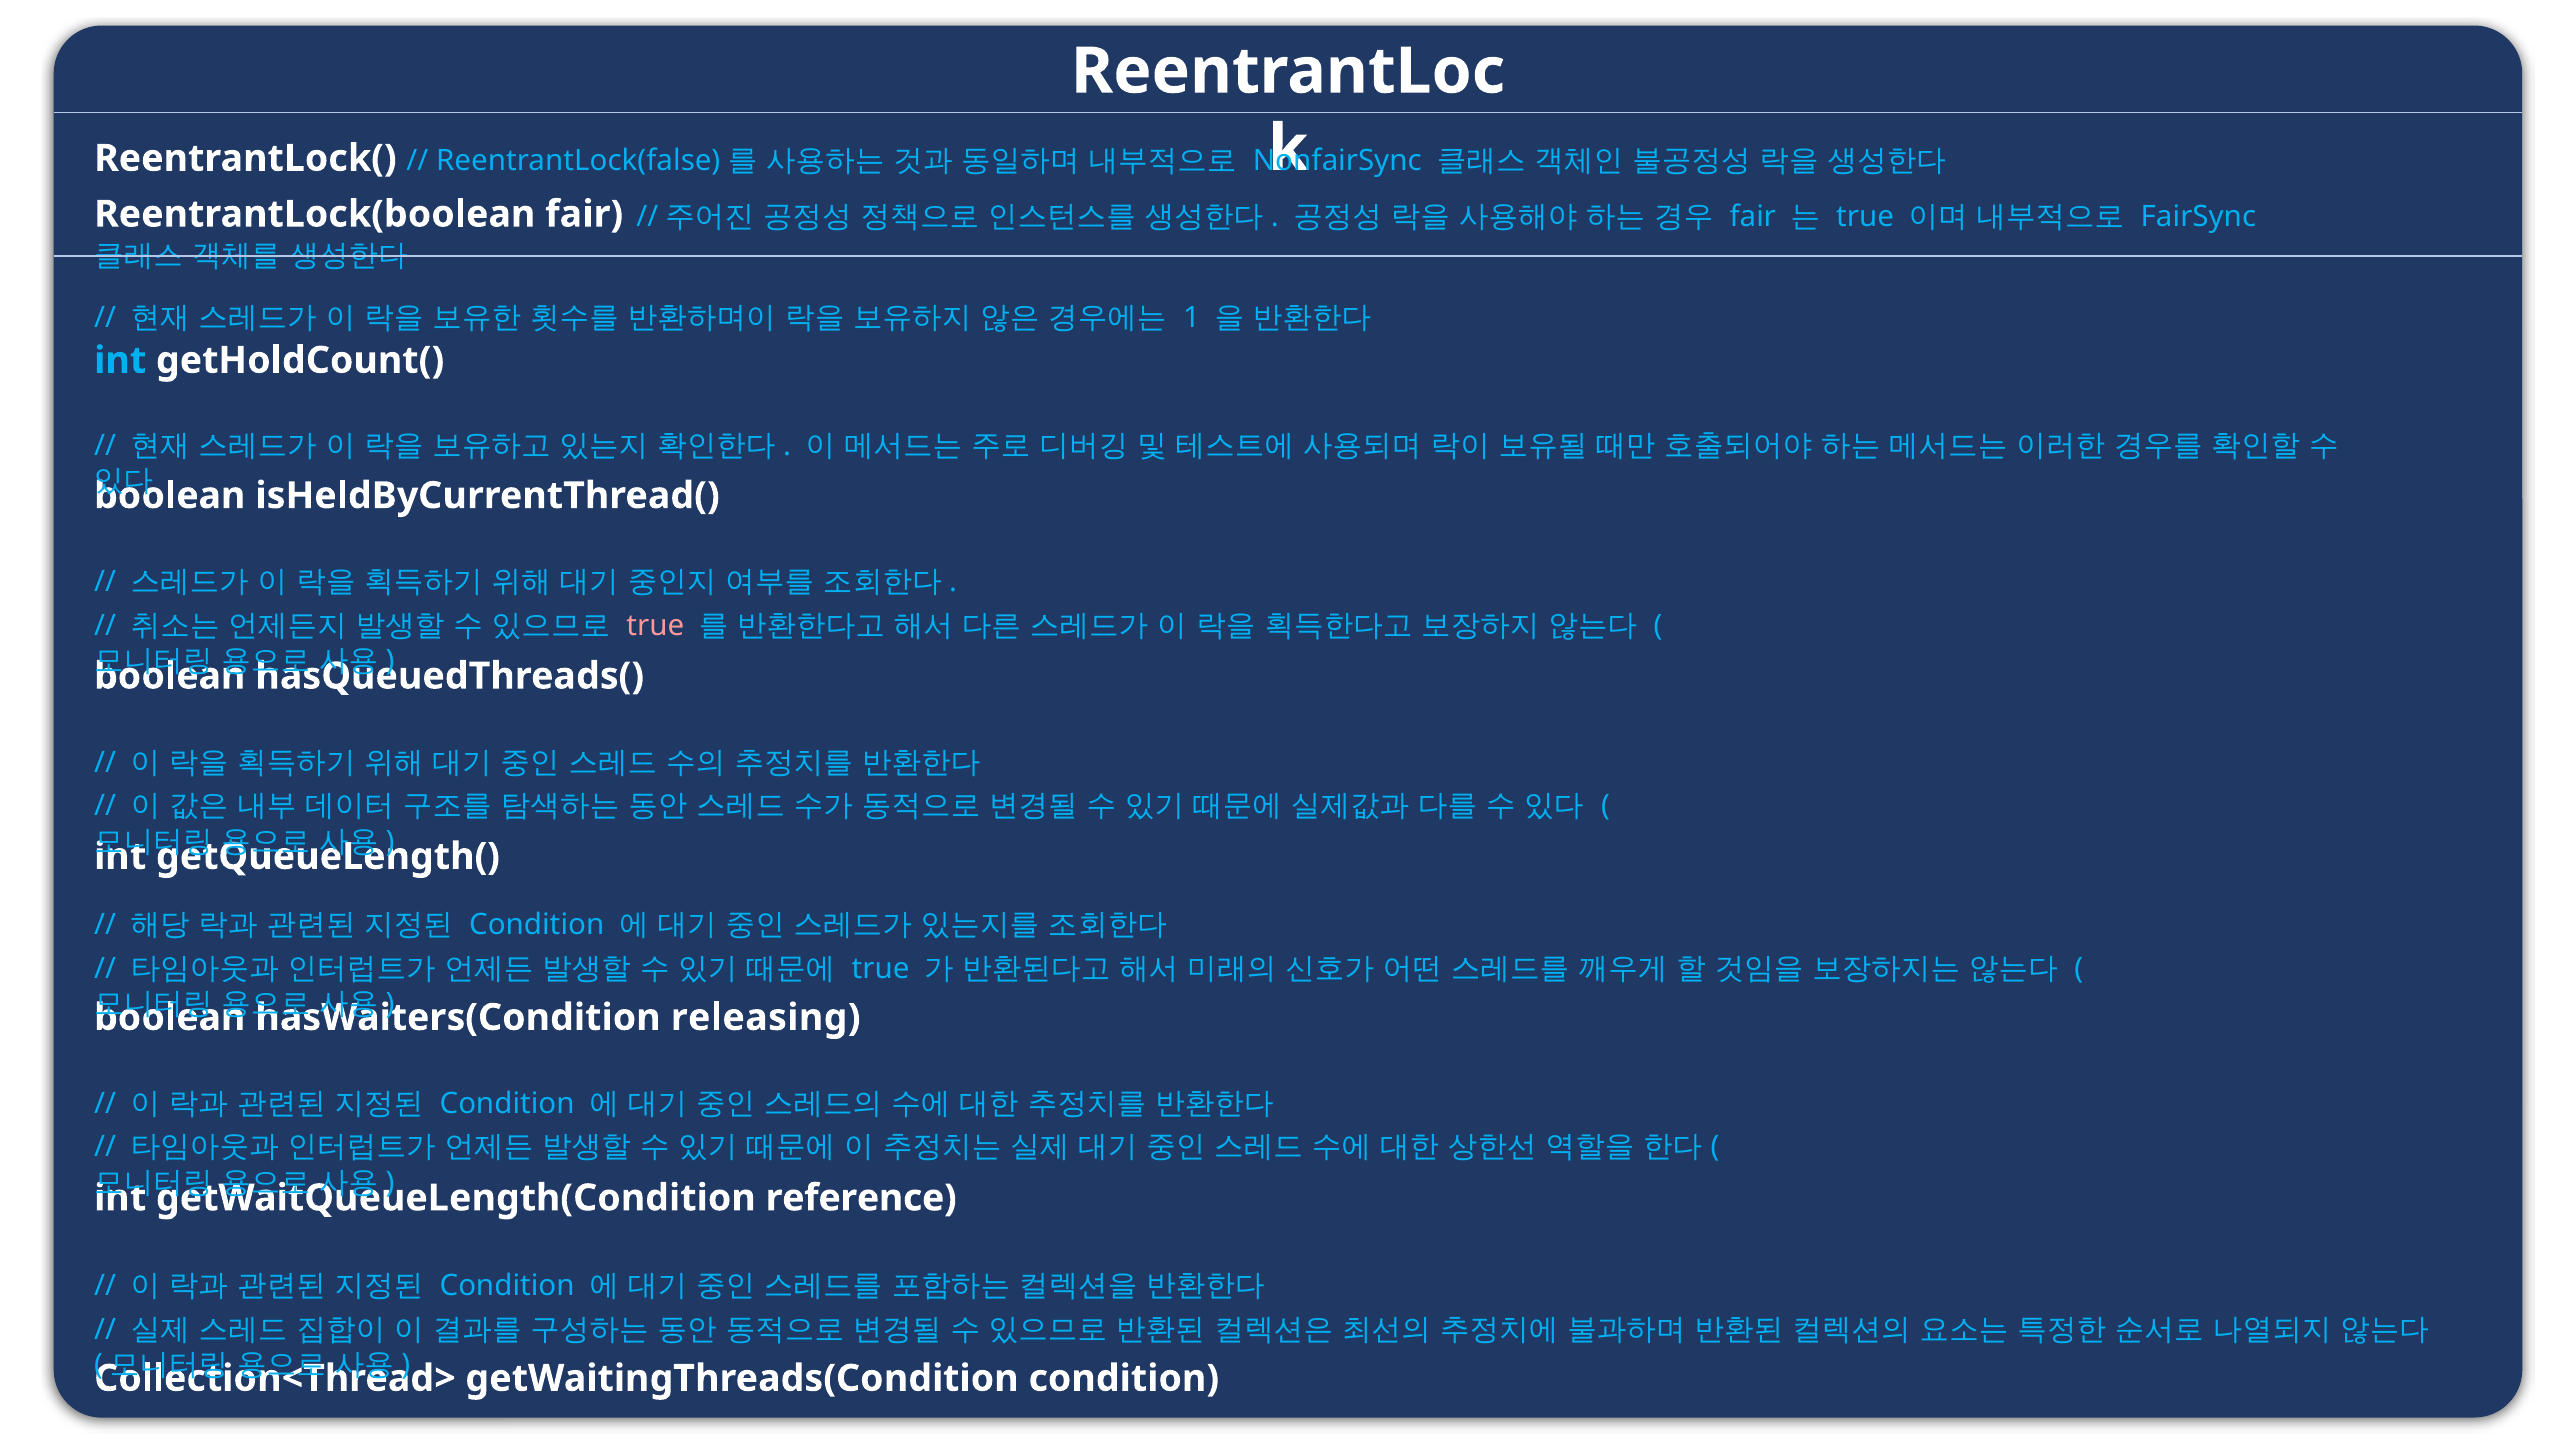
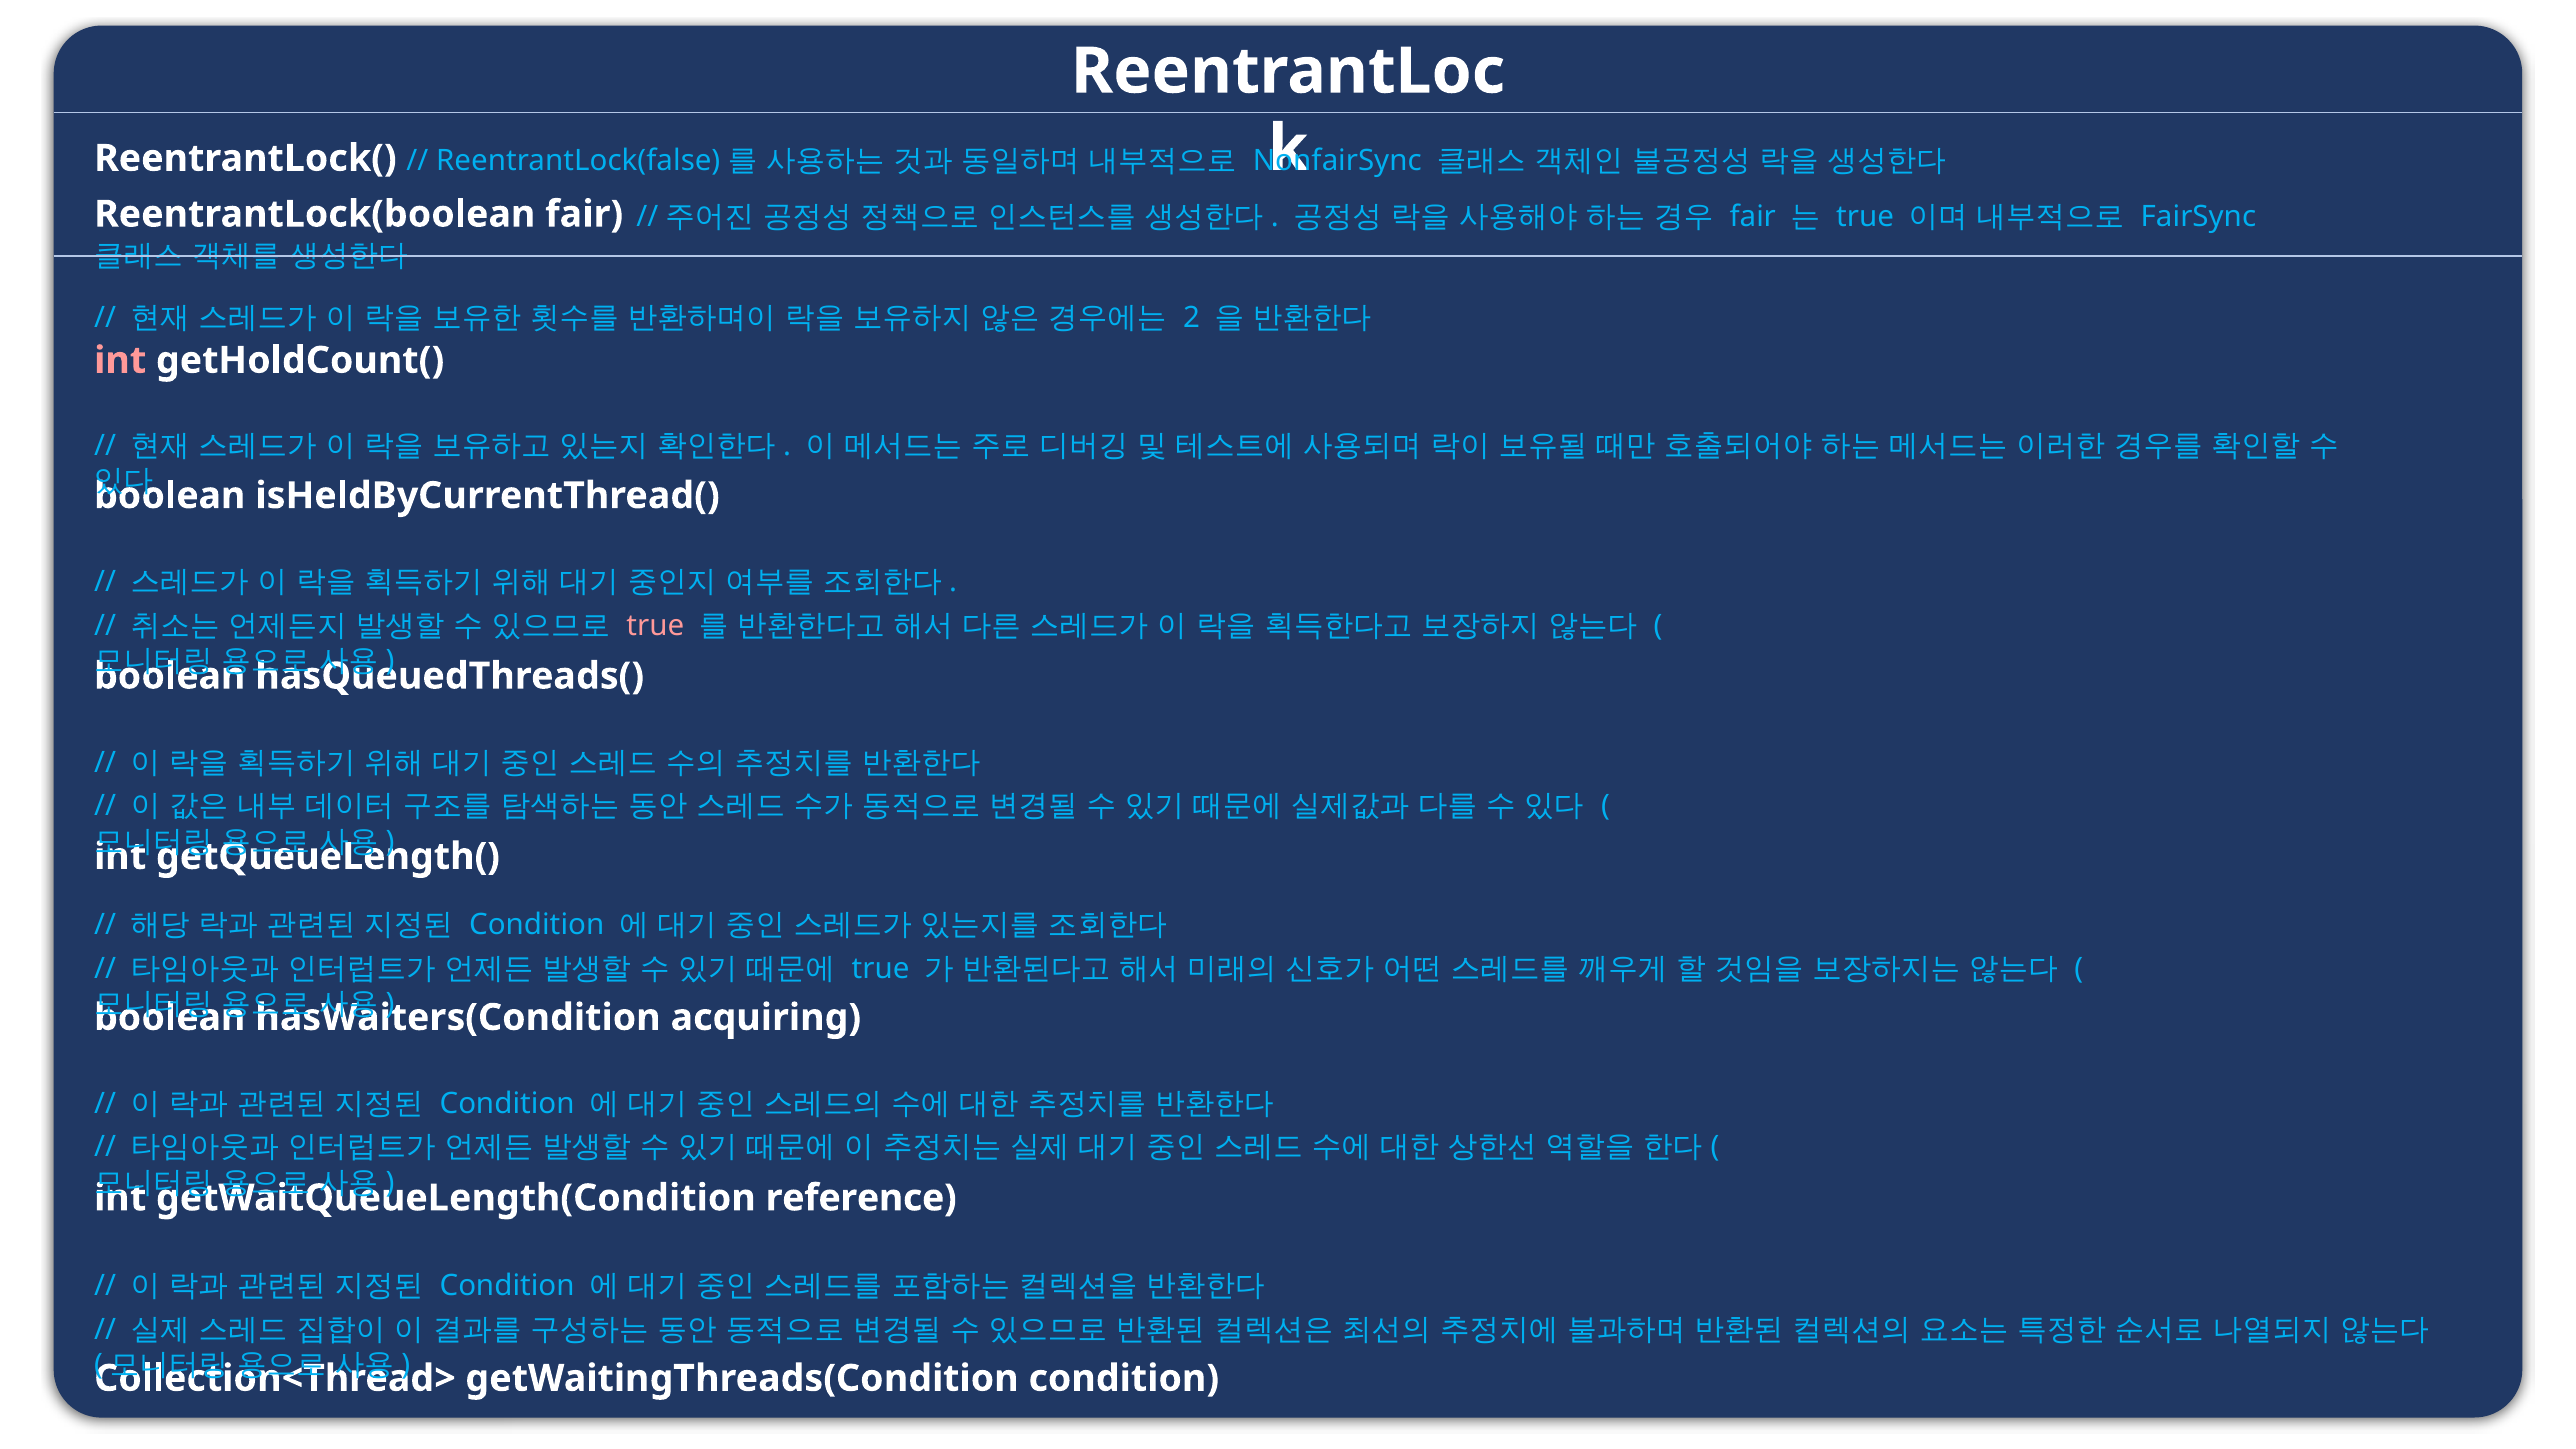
1: 1 -> 2
int at (120, 360) colour: light blue -> pink
releasing: releasing -> acquiring
